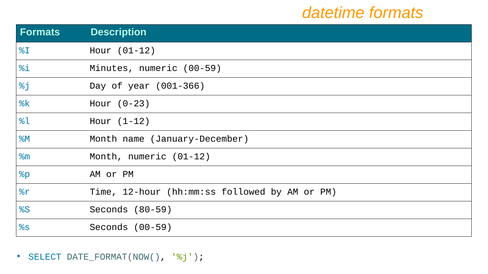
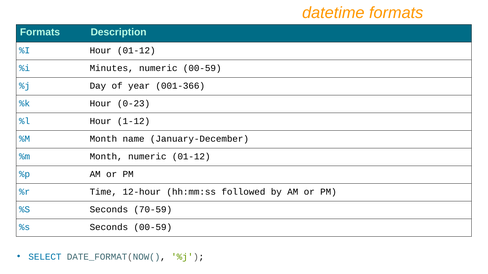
80-59: 80-59 -> 70-59
